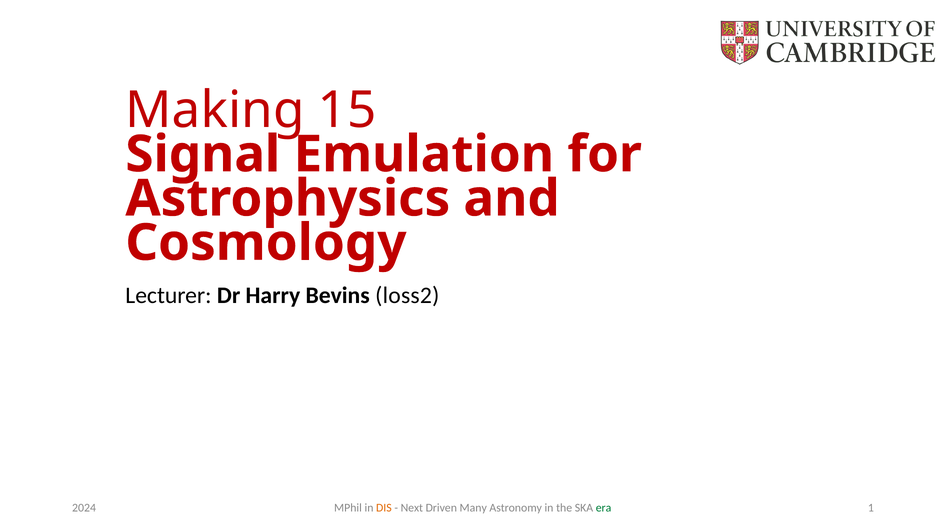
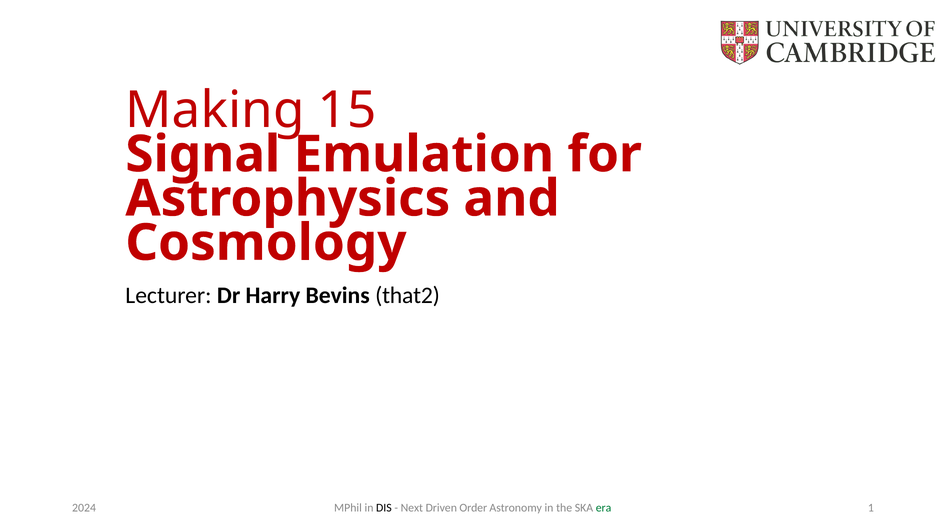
loss2: loss2 -> that2
DIS colour: orange -> black
Many: Many -> Order
